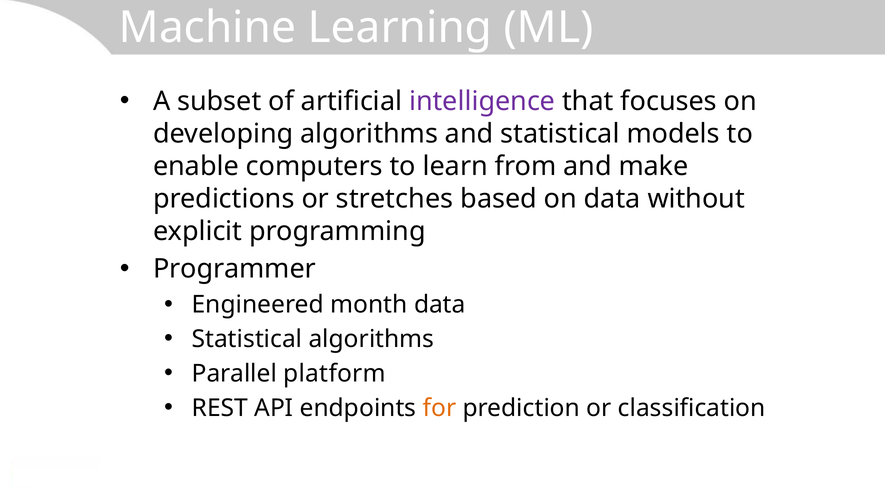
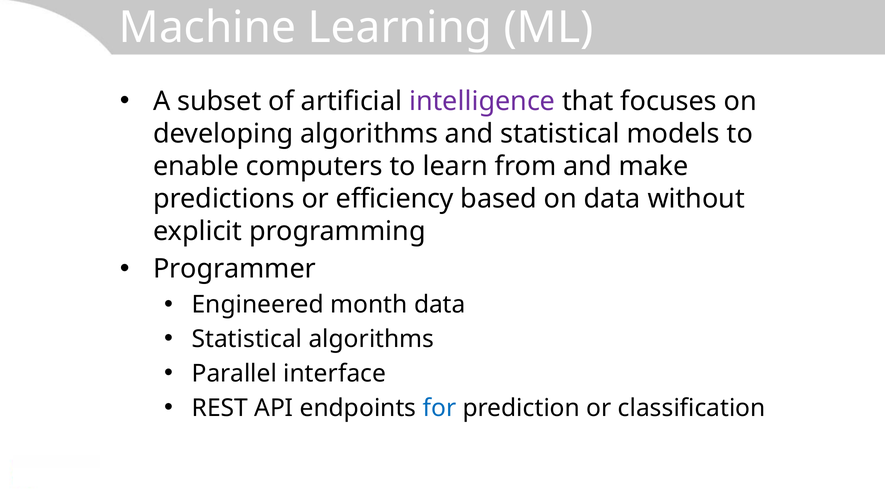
stretches: stretches -> efficiency
platform: platform -> interface
for colour: orange -> blue
